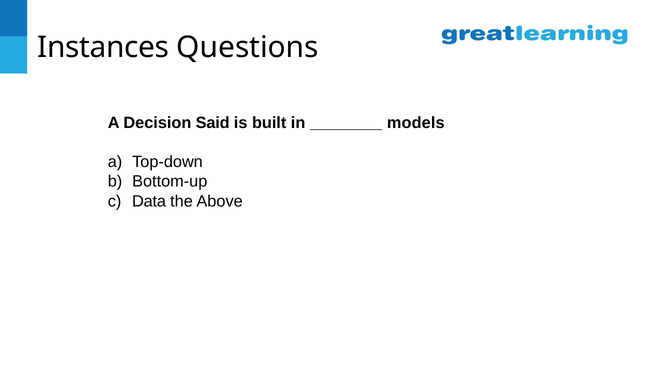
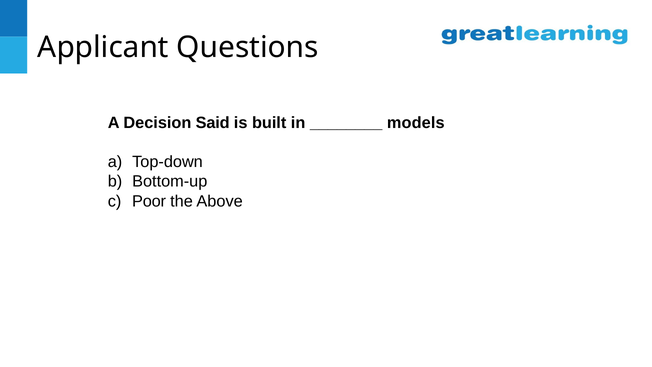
Instances: Instances -> Applicant
Data: Data -> Poor
